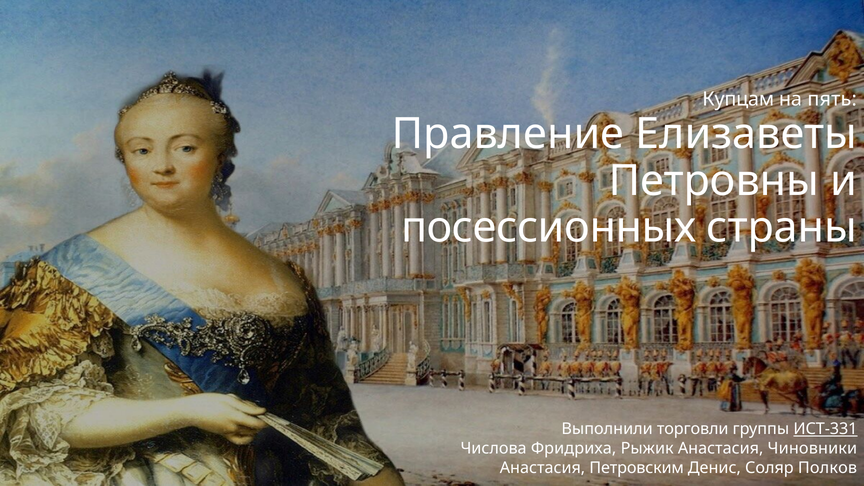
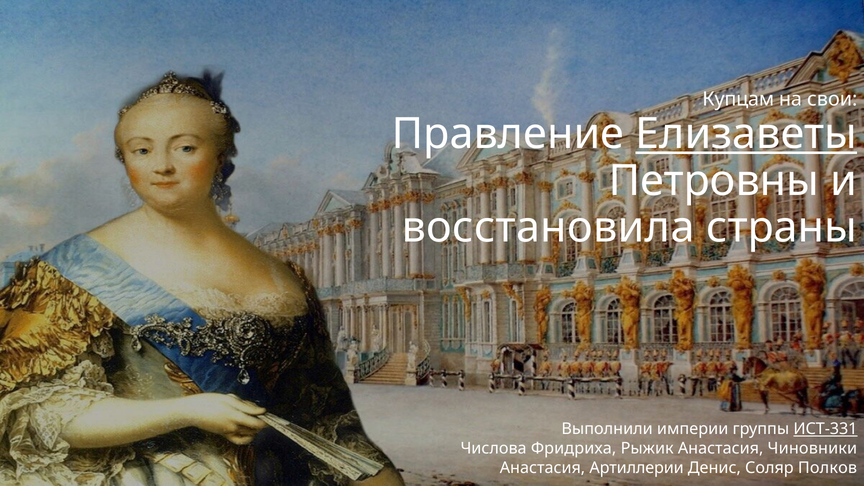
пять: пять -> свои
Елизаветы underline: none -> present
посессионных: посессионных -> восстановила
торговли: торговли -> империи
Петровским: Петровским -> Артиллерии
